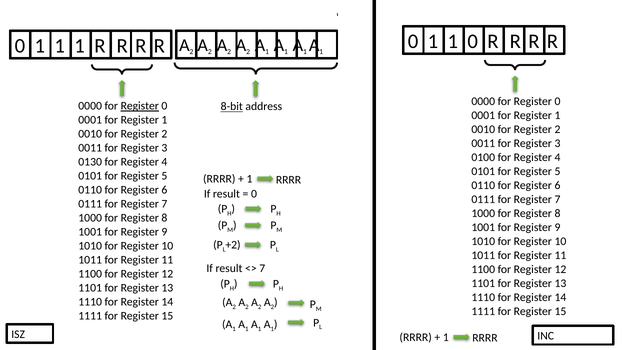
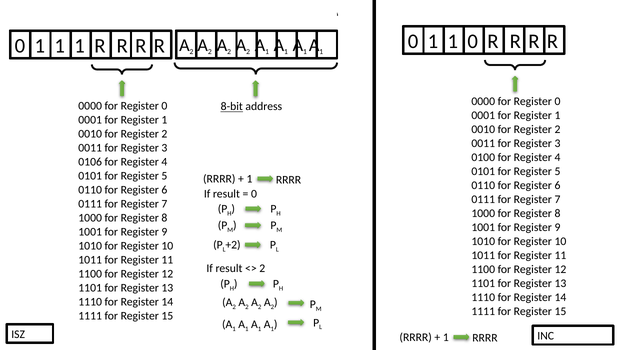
Register at (140, 106) underline: present -> none
0130: 0130 -> 0106
7 at (262, 268): 7 -> 2
